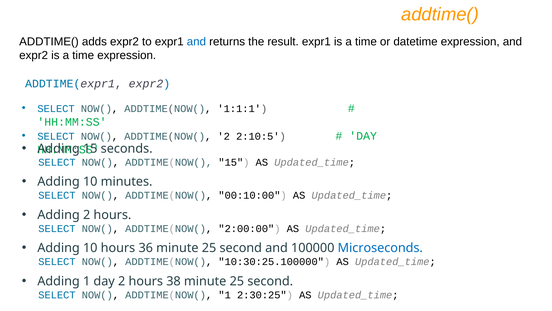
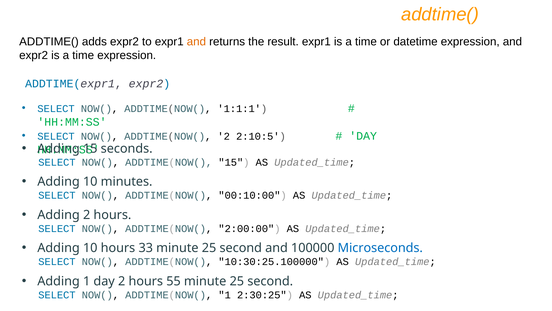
and at (196, 42) colour: blue -> orange
36: 36 -> 33
38: 38 -> 55
